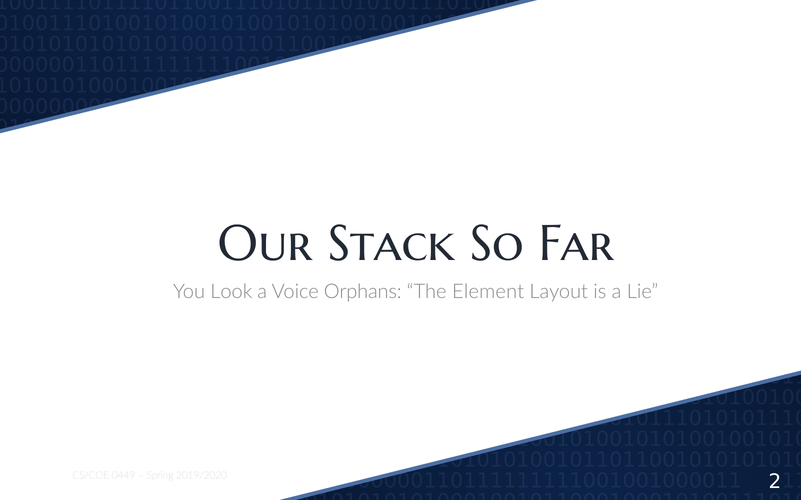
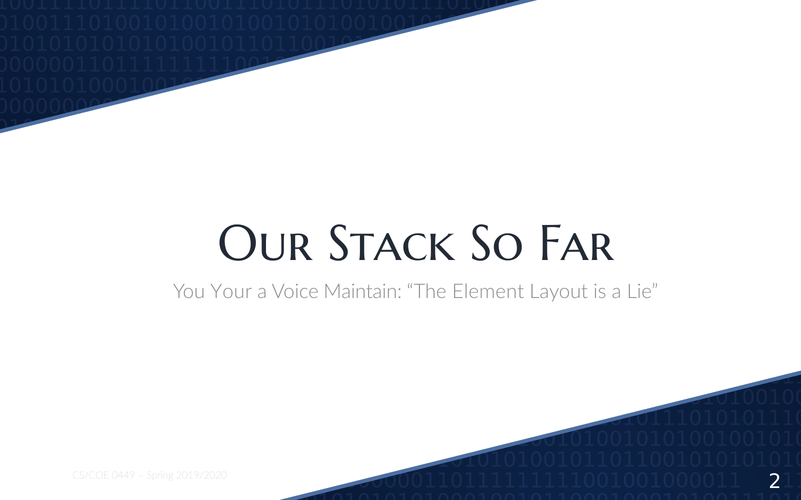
Look: Look -> Your
Orphans: Orphans -> Maintain
